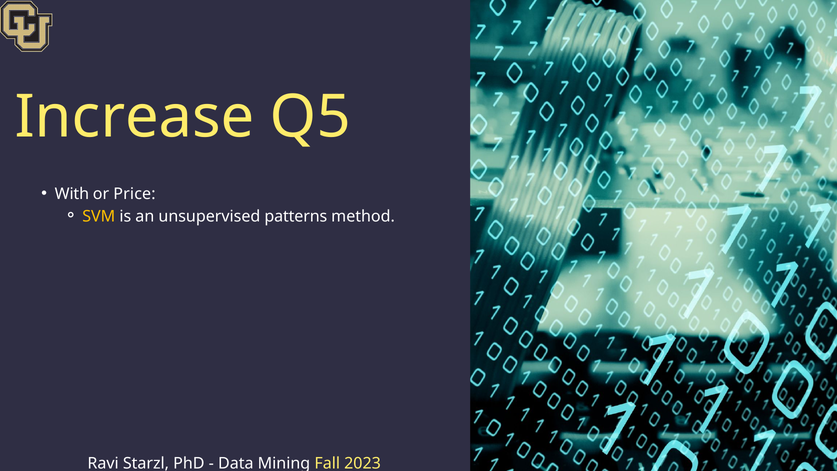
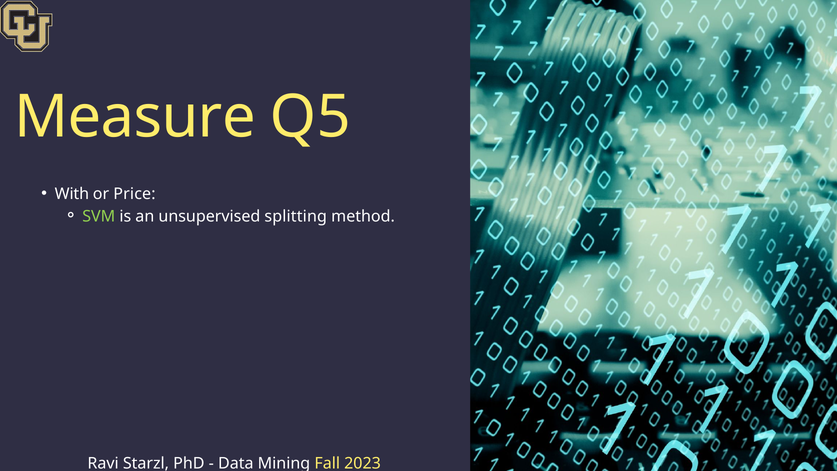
Increase: Increase -> Measure
SVM colour: yellow -> light green
patterns: patterns -> splitting
